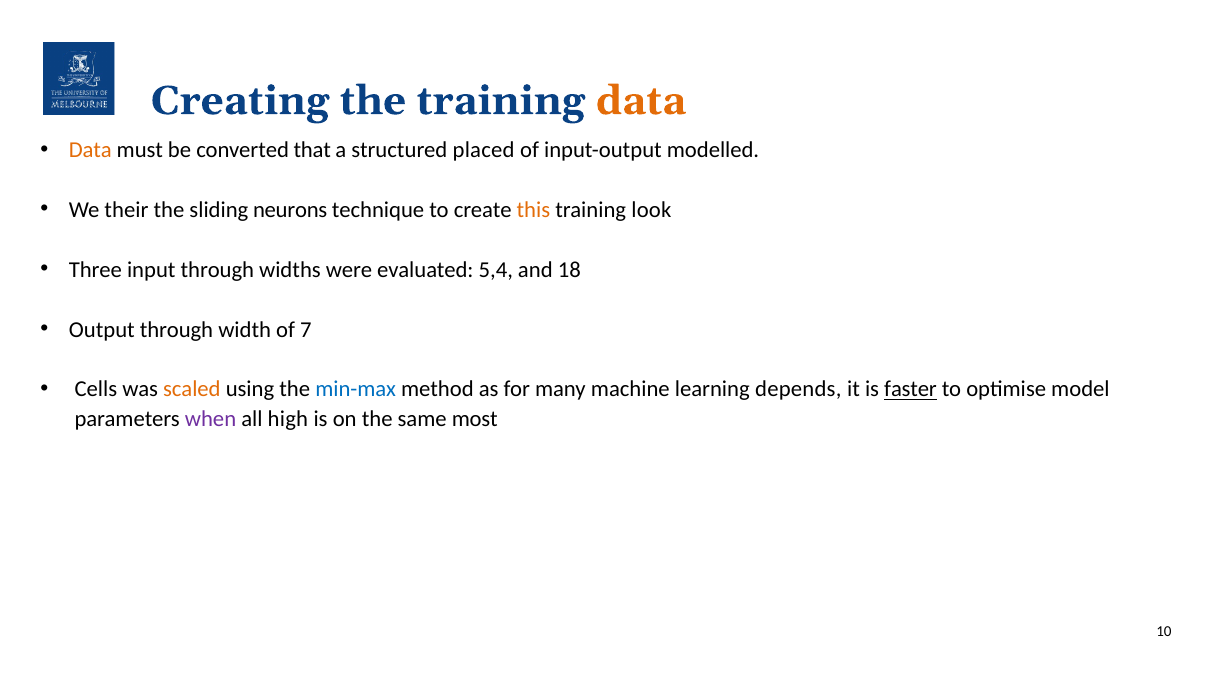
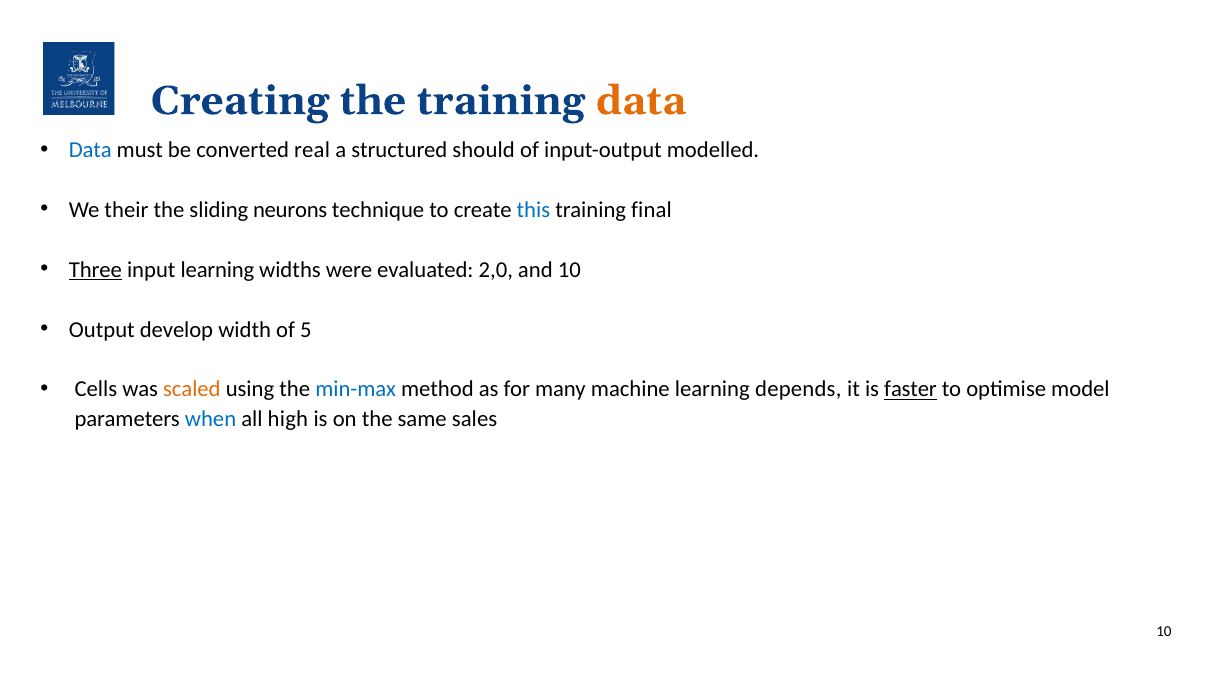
Data at (90, 150) colour: orange -> blue
that: that -> real
placed: placed -> should
this colour: orange -> blue
look: look -> final
Three underline: none -> present
input through: through -> learning
5,4: 5,4 -> 2,0
and 18: 18 -> 10
Output through: through -> develop
7: 7 -> 5
when colour: purple -> blue
most: most -> sales
